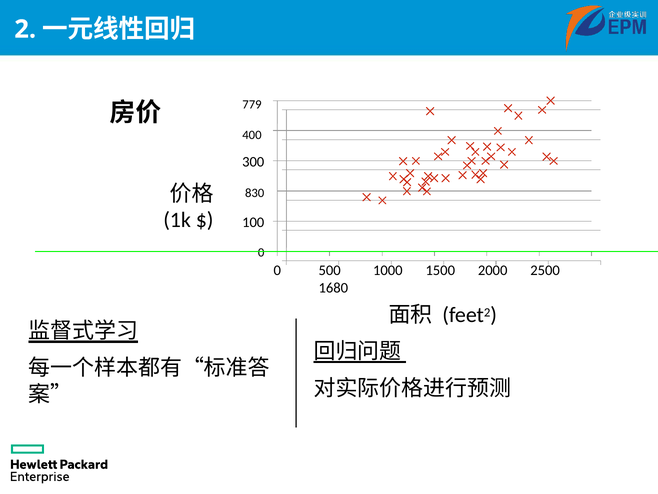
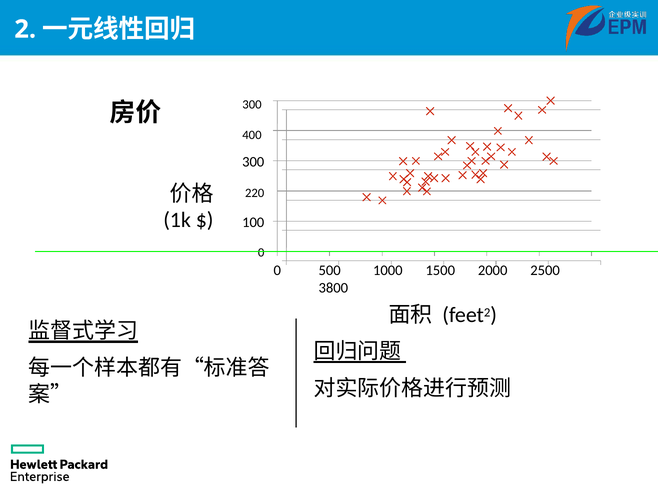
779 at (252, 104): 779 -> 300
830: 830 -> 220
1680: 1680 -> 3800
